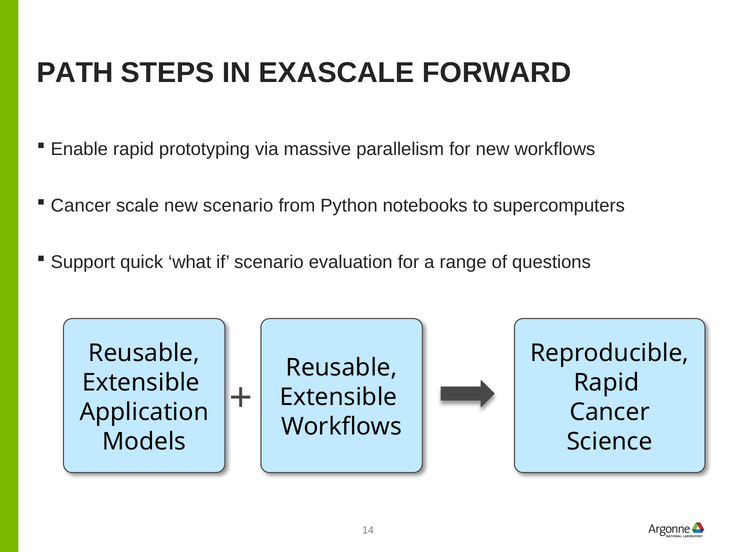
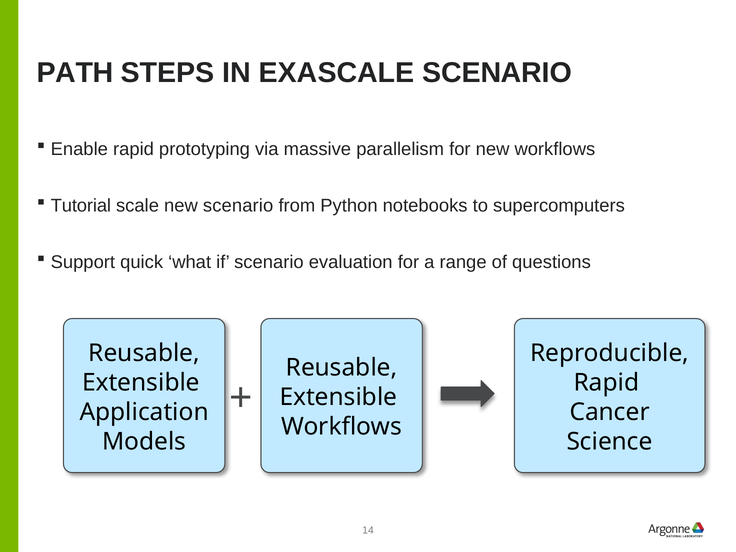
EXASCALE FORWARD: FORWARD -> SCENARIO
Cancer at (81, 206): Cancer -> Tutorial
